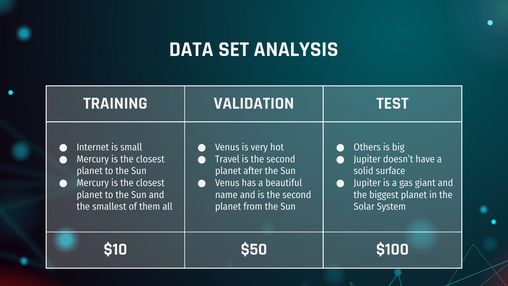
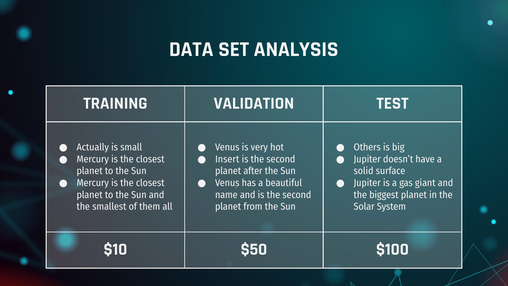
Internet: Internet -> Actually
Travel: Travel -> Insert
